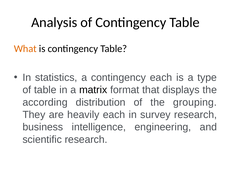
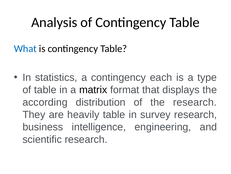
What colour: orange -> blue
the grouping: grouping -> research
heavily each: each -> table
